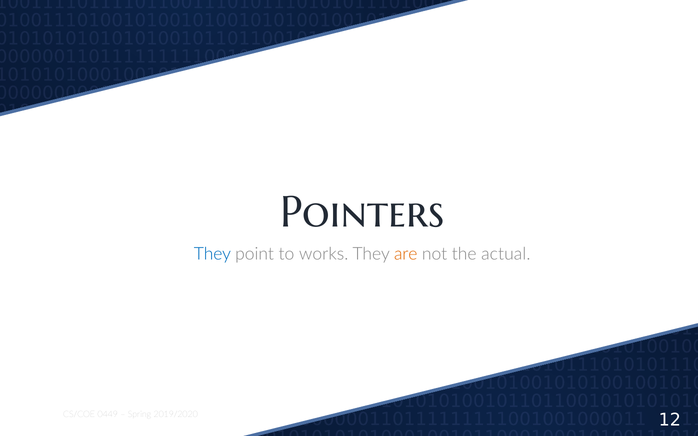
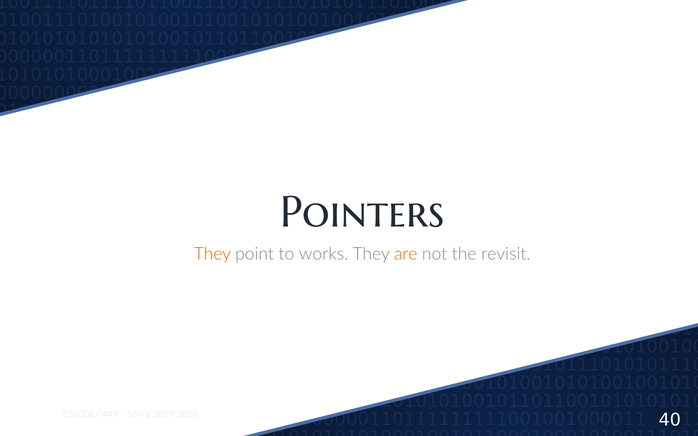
They at (212, 254) colour: blue -> orange
actual: actual -> revisit
12: 12 -> 40
